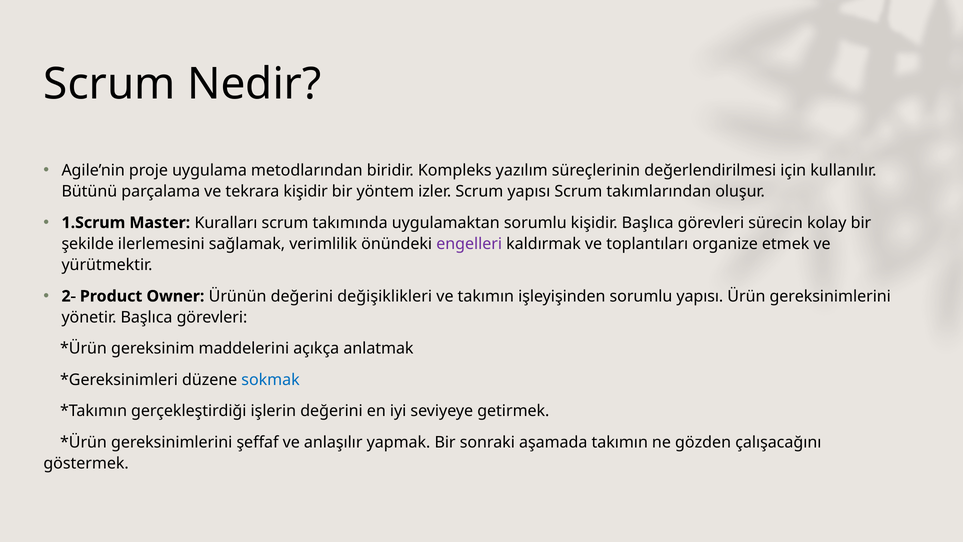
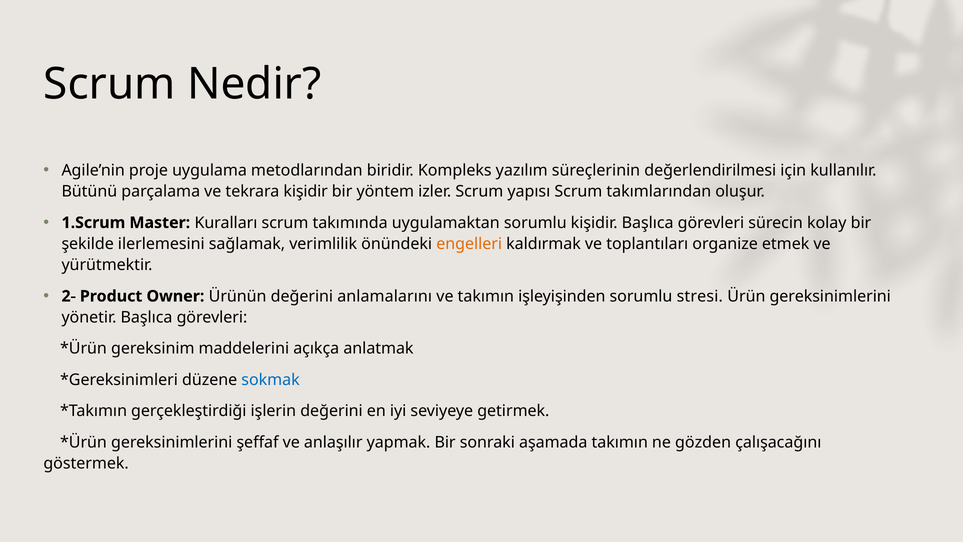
engelleri colour: purple -> orange
değişiklikleri: değişiklikleri -> anlamalarını
sorumlu yapısı: yapısı -> stresi
